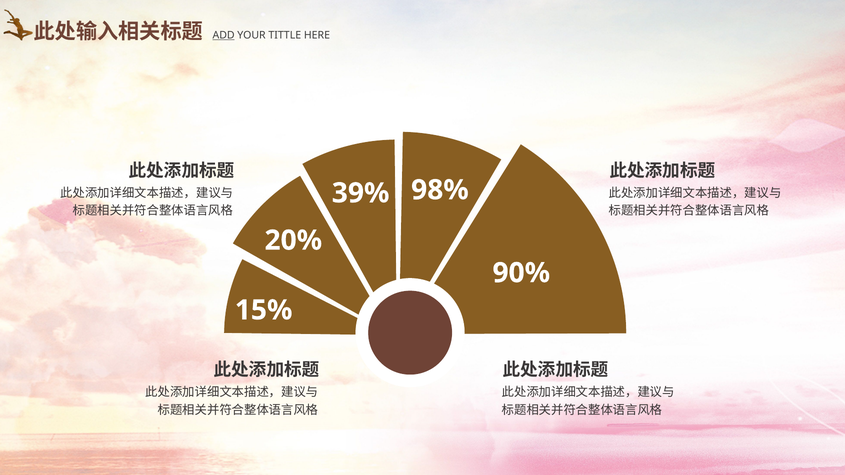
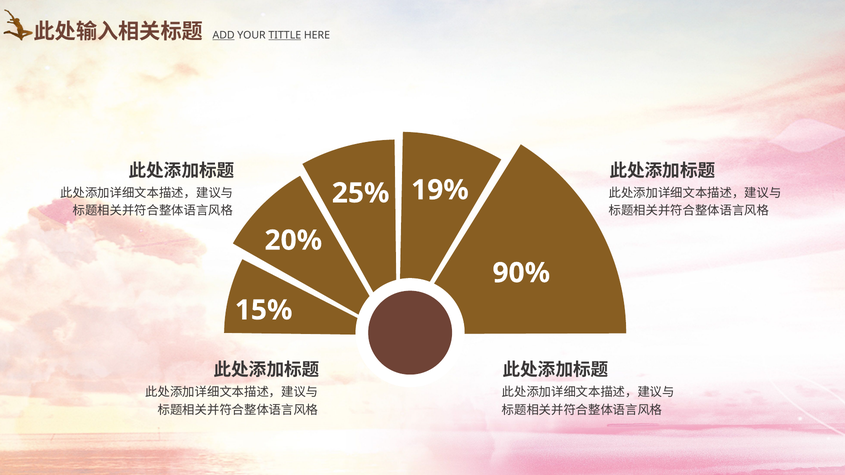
TITTLE underline: none -> present
98%: 98% -> 19%
39%: 39% -> 25%
